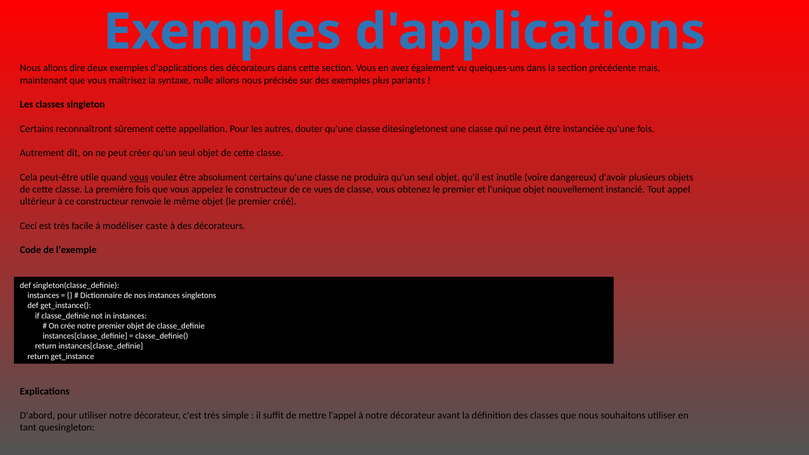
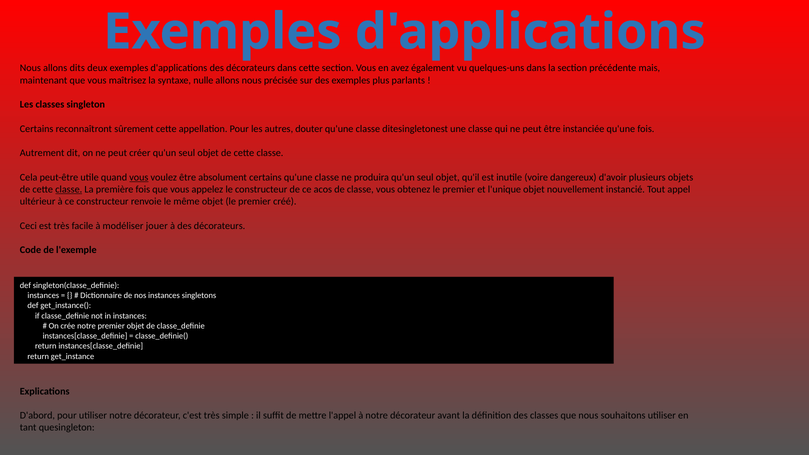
dire: dire -> dits
classe at (69, 189) underline: none -> present
vues: vues -> acos
caste: caste -> jouer
